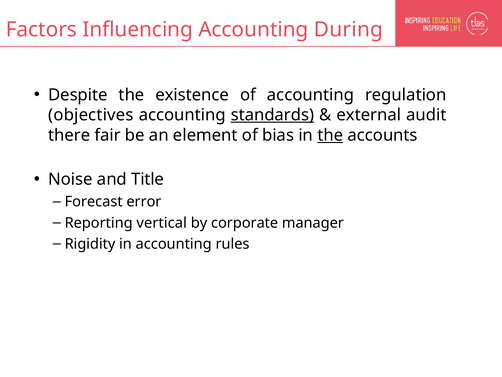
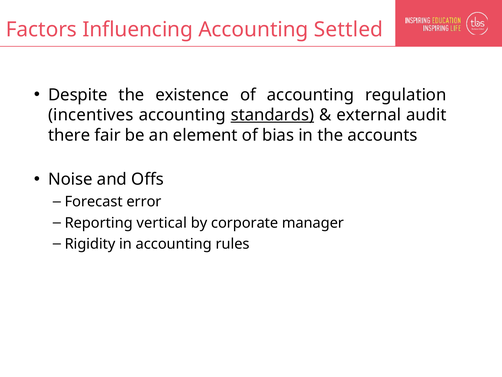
During: During -> Settled
objectives: objectives -> incentives
the at (330, 135) underline: present -> none
Title: Title -> Offs
